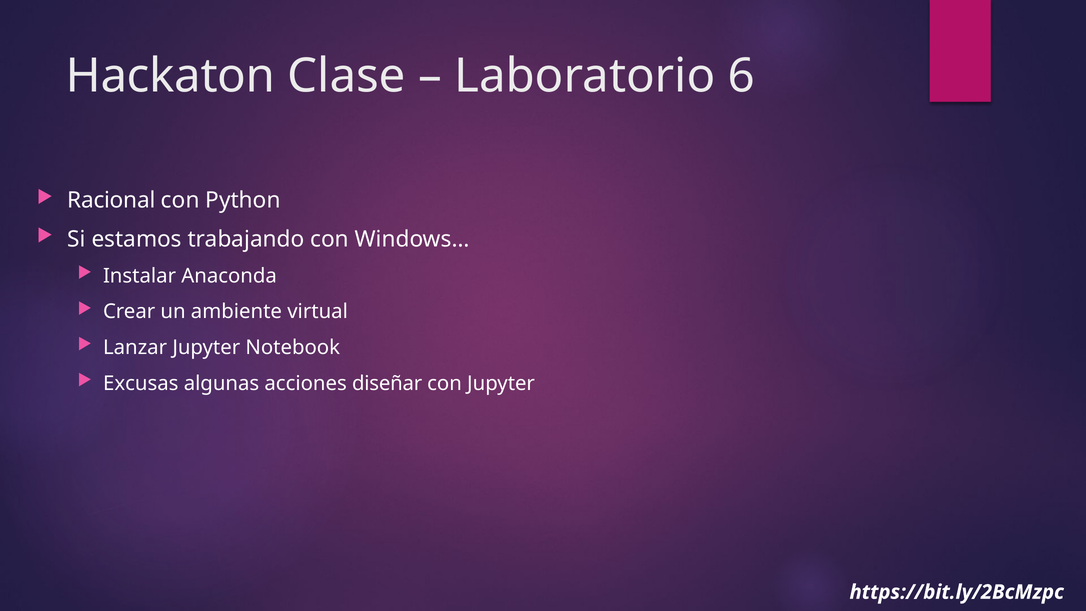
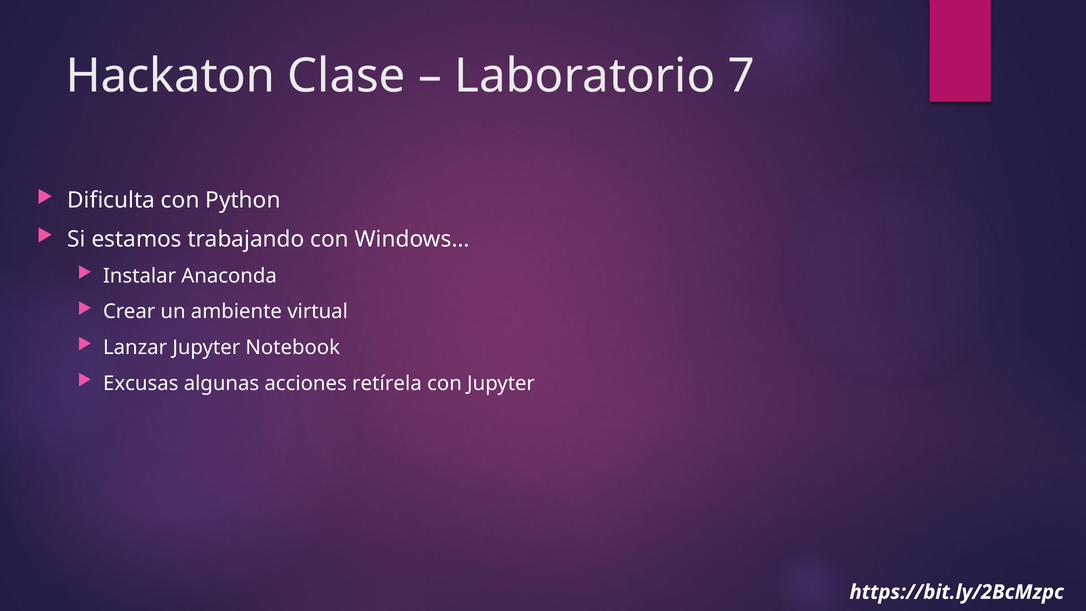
6: 6 -> 7
Racional: Racional -> Dificulta
diseñar: diseñar -> retírela
